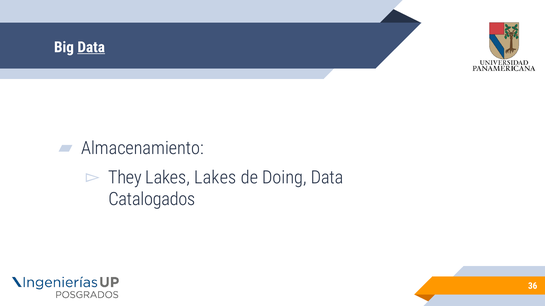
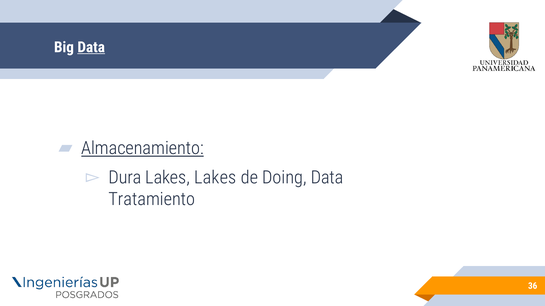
Almacenamiento underline: none -> present
They: They -> Dura
Catalogados: Catalogados -> Tratamiento
